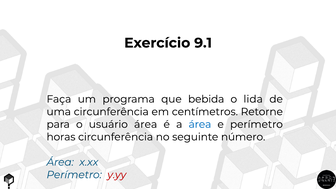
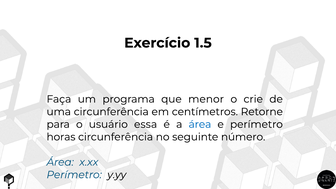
9.1: 9.1 -> 1.5
bebida: bebida -> menor
lida: lida -> crie
usuário área: área -> essa
y.yy colour: red -> black
